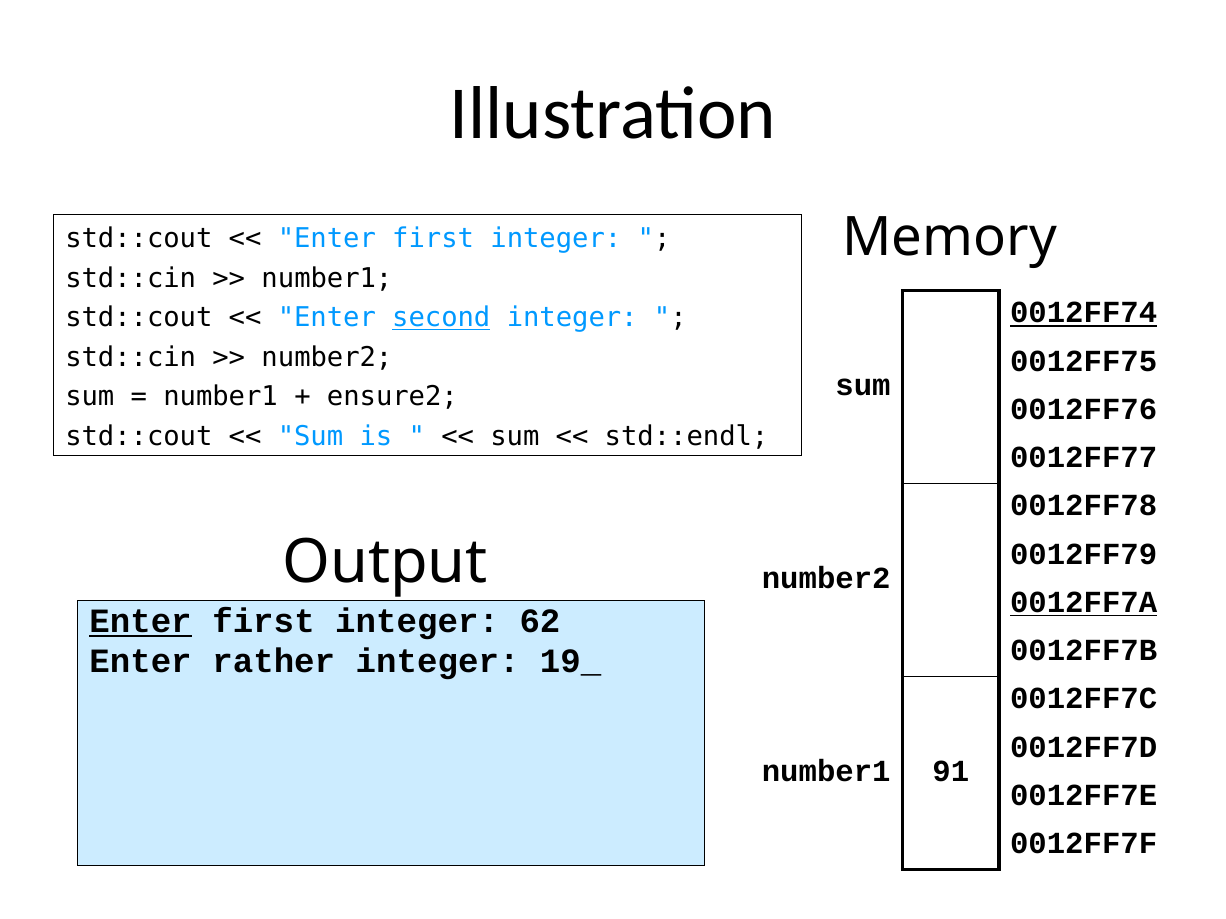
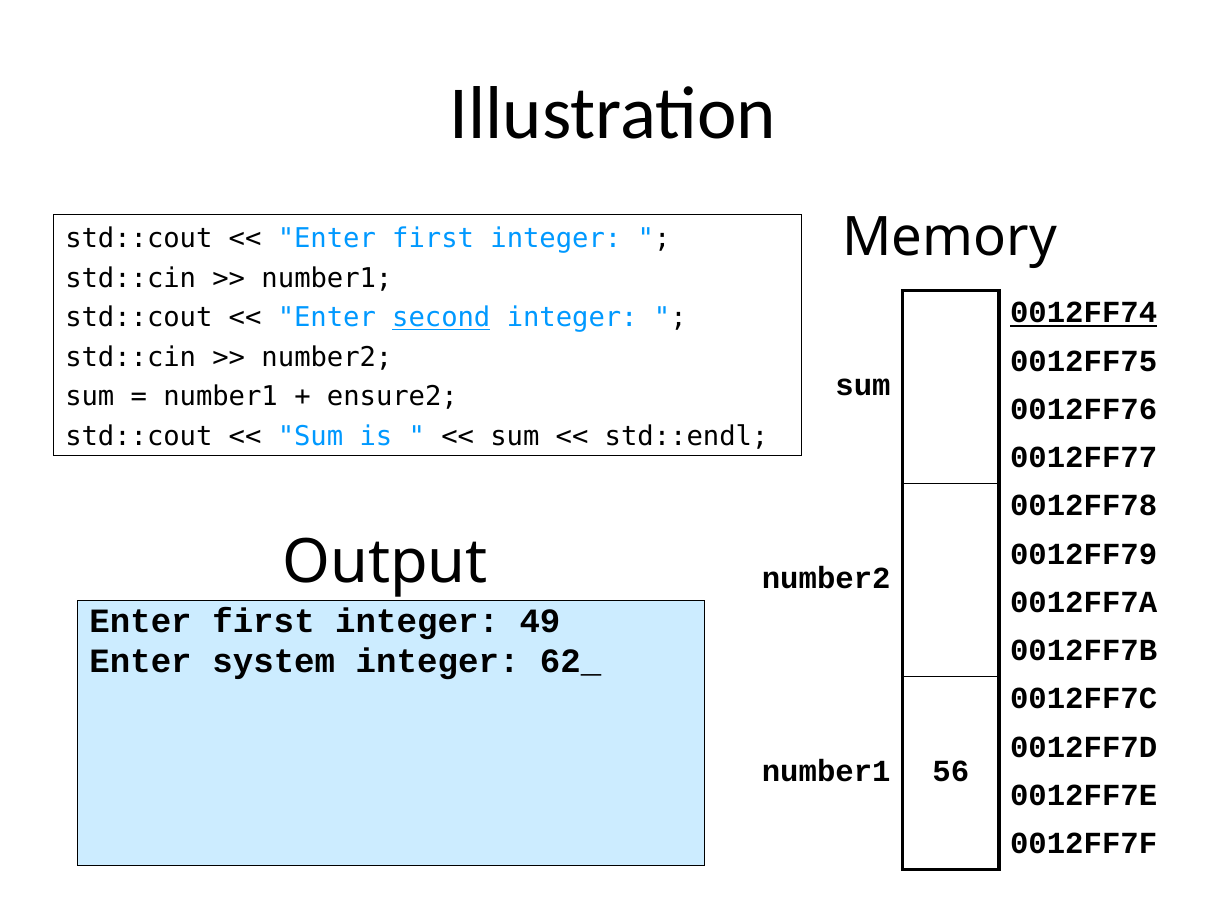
0012FF7A underline: present -> none
Enter at (141, 622) underline: present -> none
62: 62 -> 49
rather: rather -> system
19_: 19_ -> 62_
91: 91 -> 56
